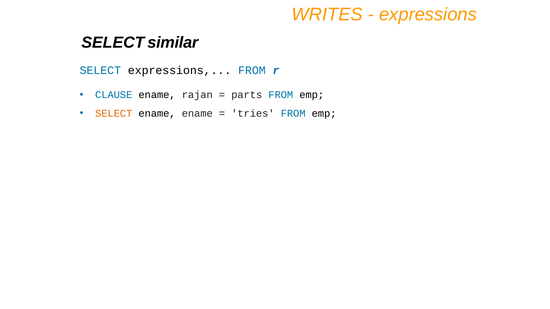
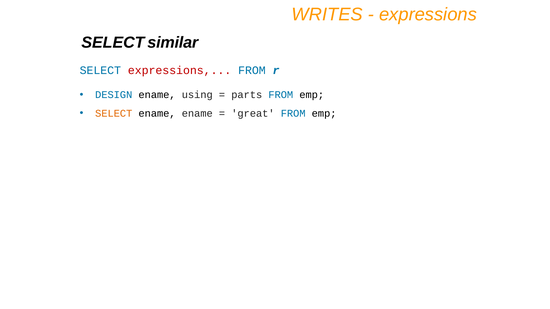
expressions at (180, 71) colour: black -> red
CLAUSE: CLAUSE -> DESIGN
rajan: rajan -> using
tries: tries -> great
